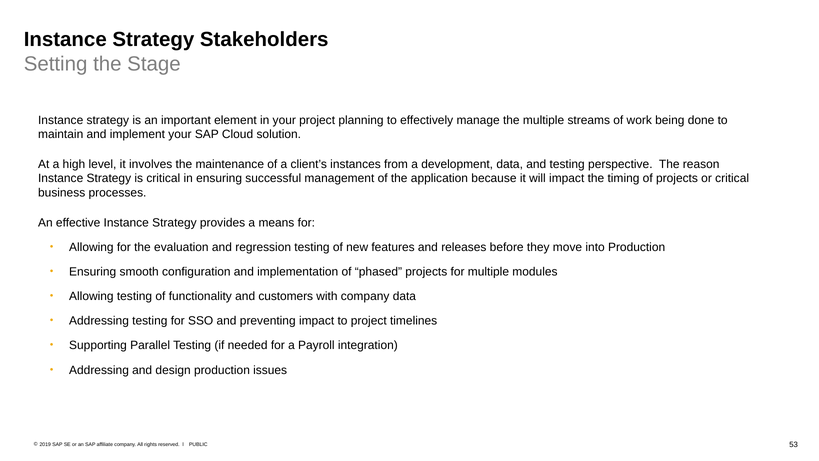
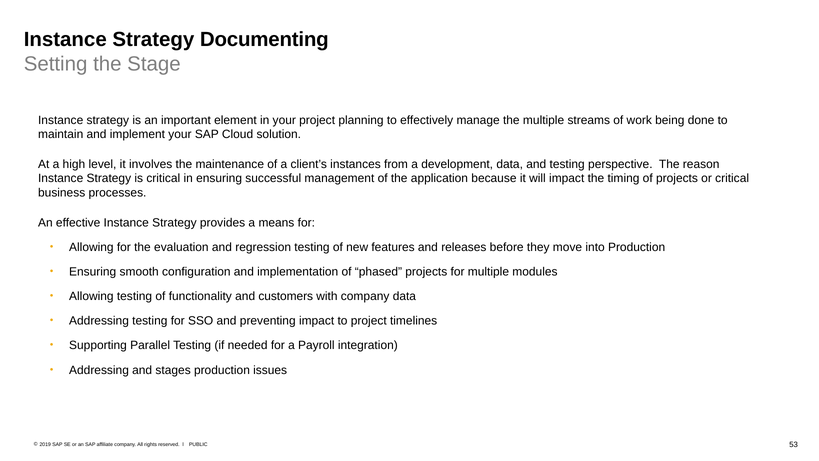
Stakeholders: Stakeholders -> Documenting
design: design -> stages
